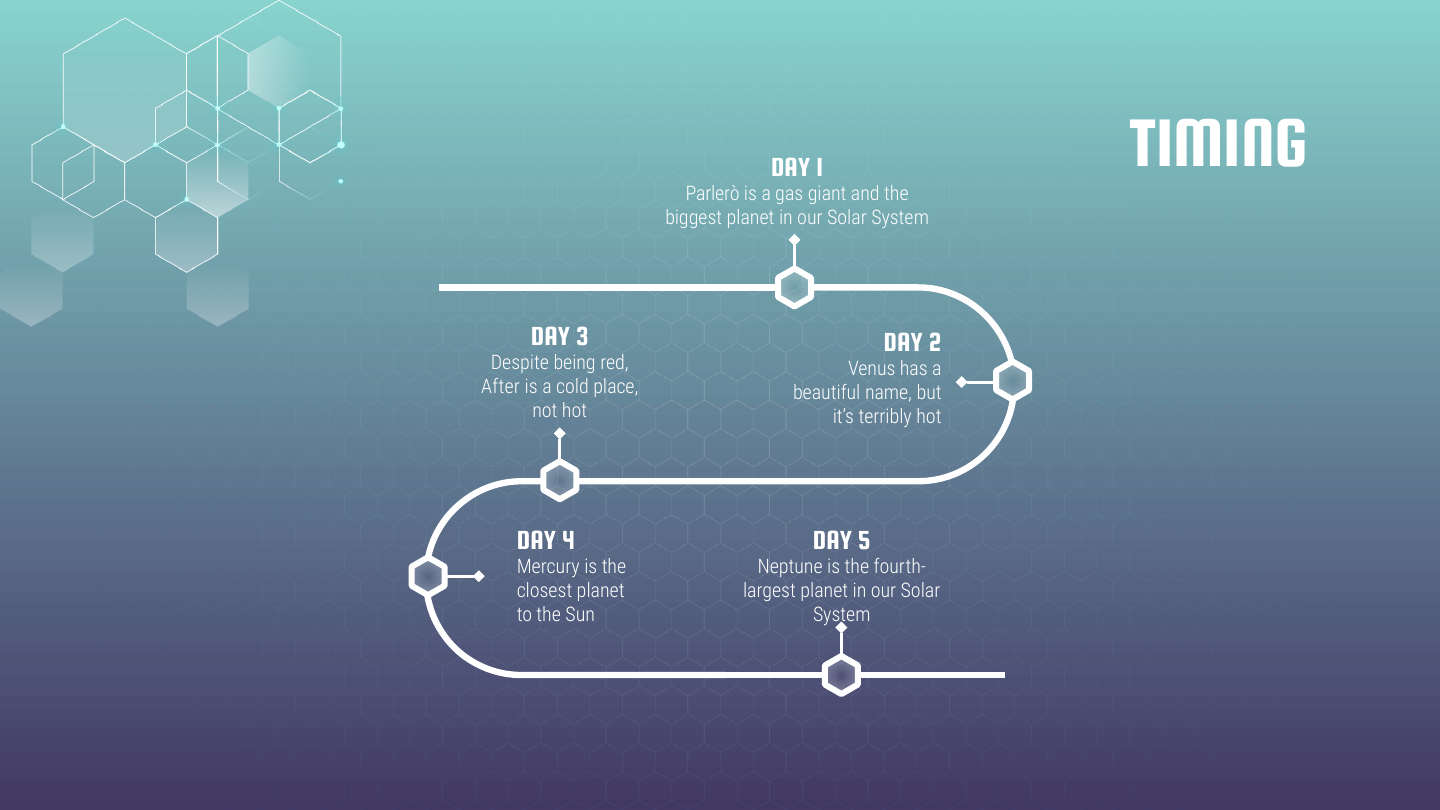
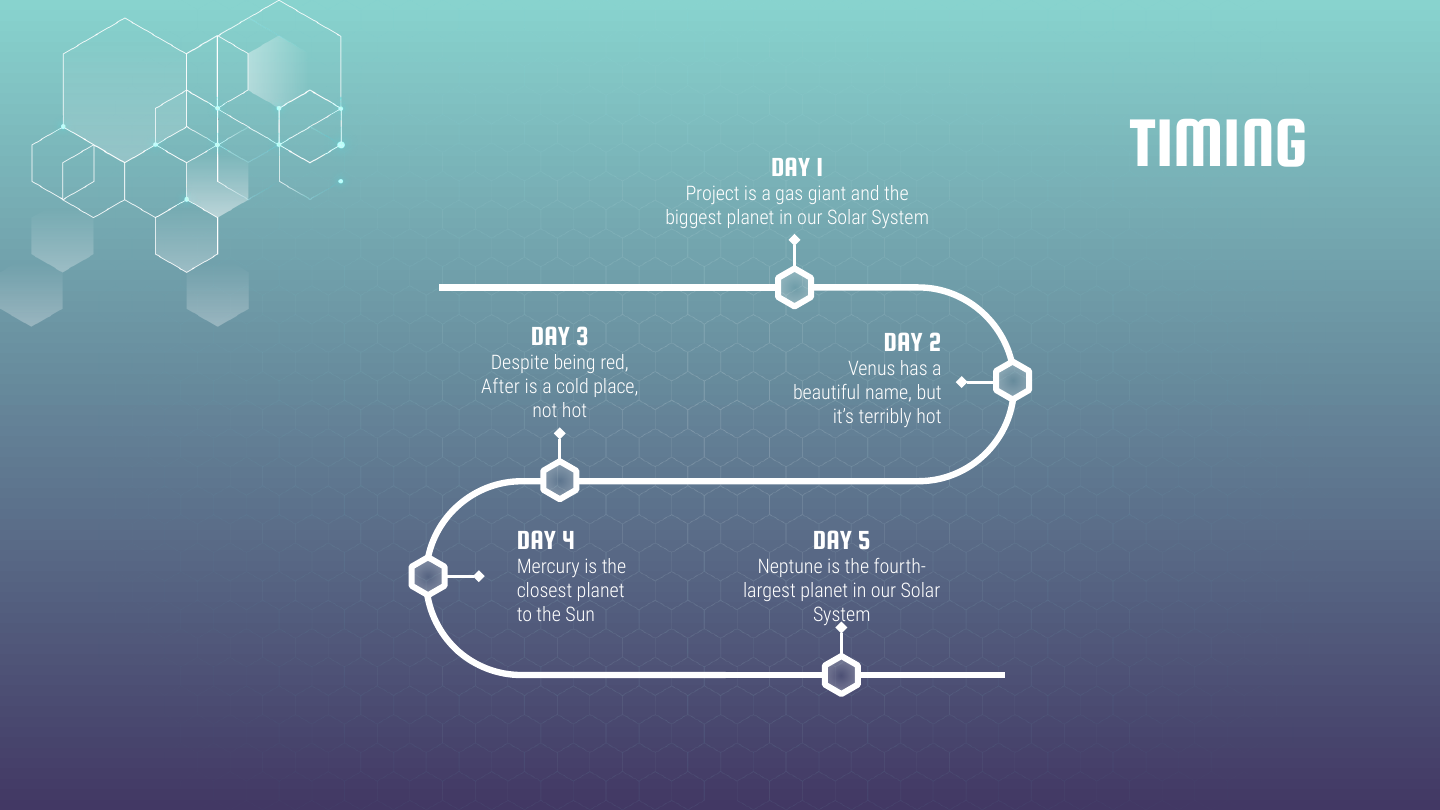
Parlerò: Parlerò -> Project
